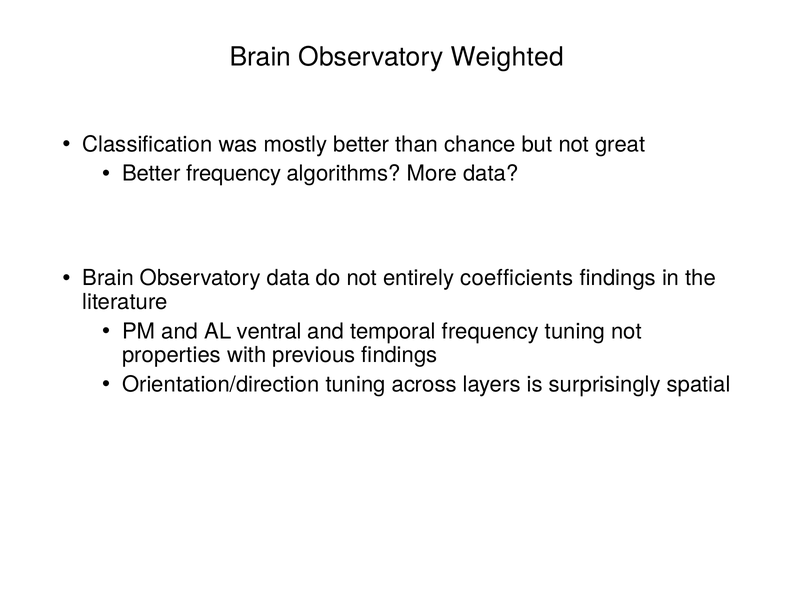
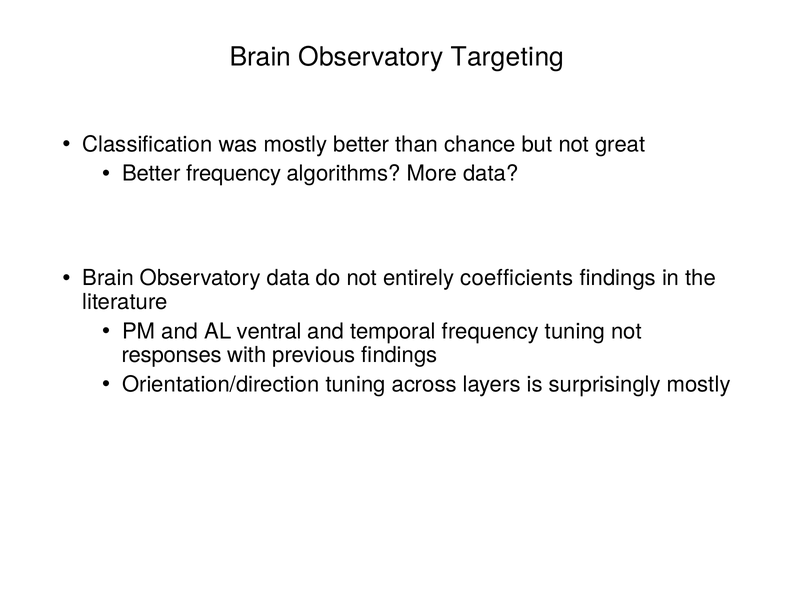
Weighted: Weighted -> Targeting
properties: properties -> responses
surprisingly spatial: spatial -> mostly
